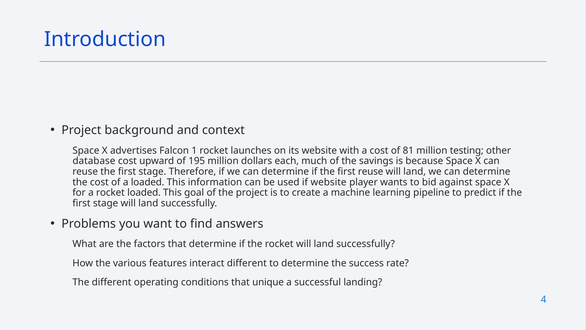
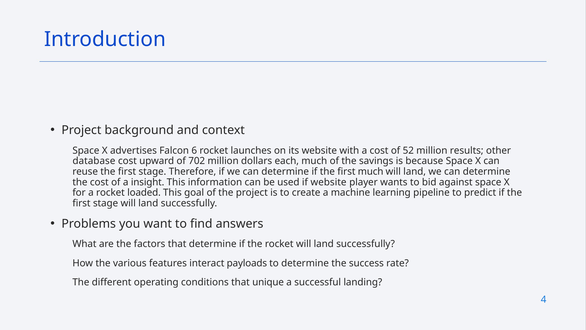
1: 1 -> 6
81: 81 -> 52
testing: testing -> results
195: 195 -> 702
first reuse: reuse -> much
a loaded: loaded -> insight
interact different: different -> payloads
